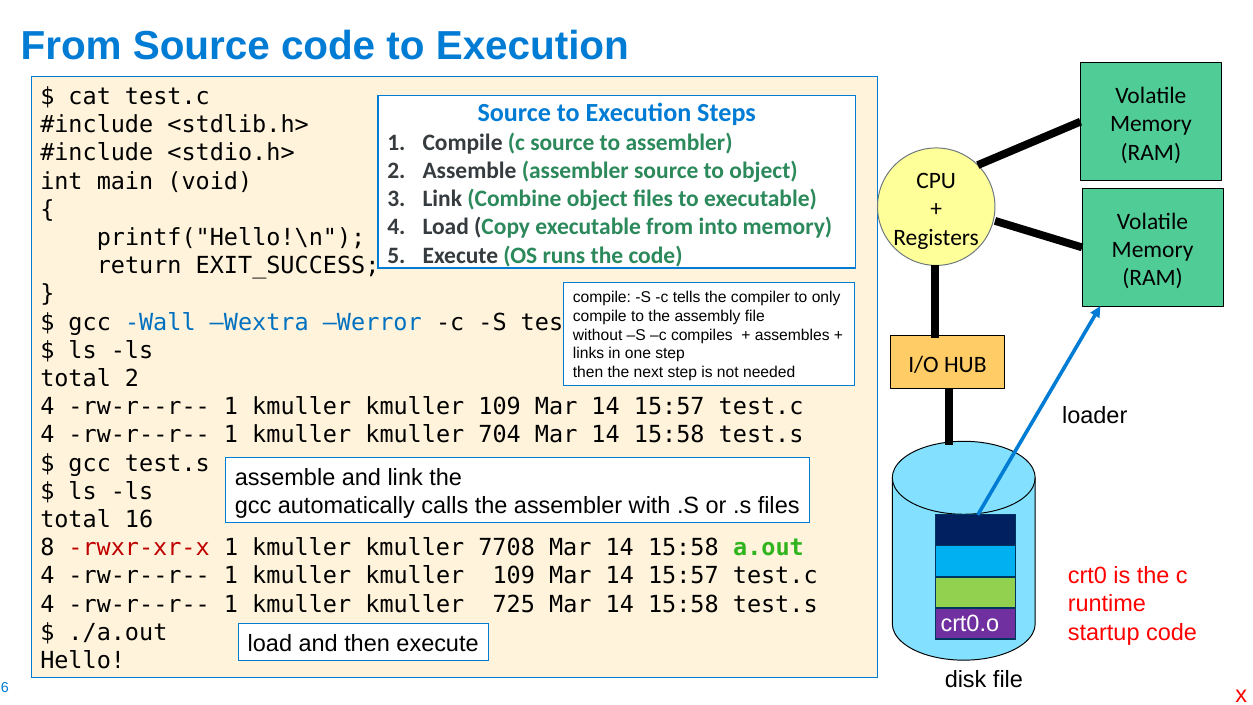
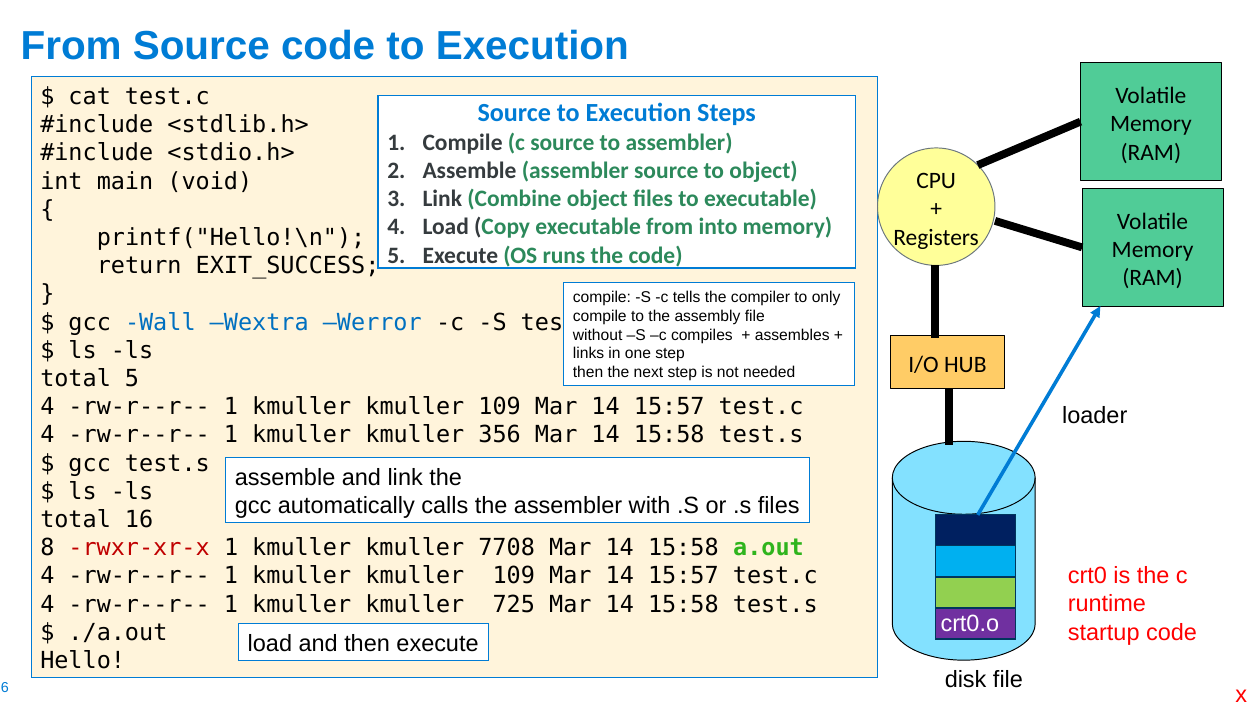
total 2: 2 -> 5
704: 704 -> 356
